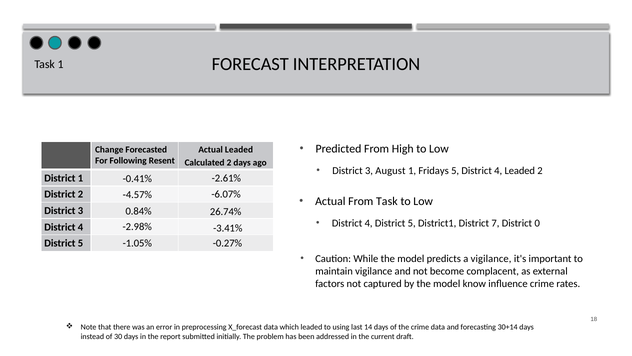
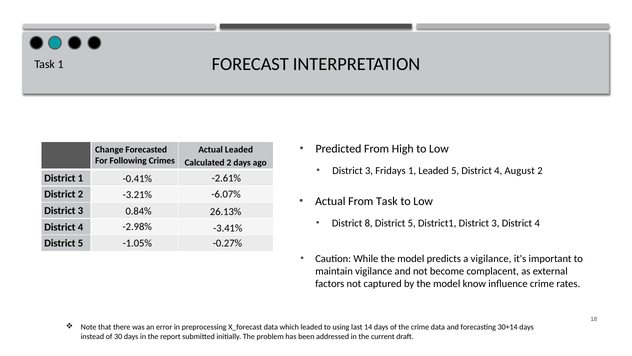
Resent: Resent -> Crimes
August: August -> Fridays
1 Fridays: Fridays -> Leaded
4 Leaded: Leaded -> August
-4.57%: -4.57% -> -3.21%
26.74%: 26.74% -> 26.13%
4 at (369, 223): 4 -> 8
District1 District 7: 7 -> 3
0 at (537, 223): 0 -> 4
